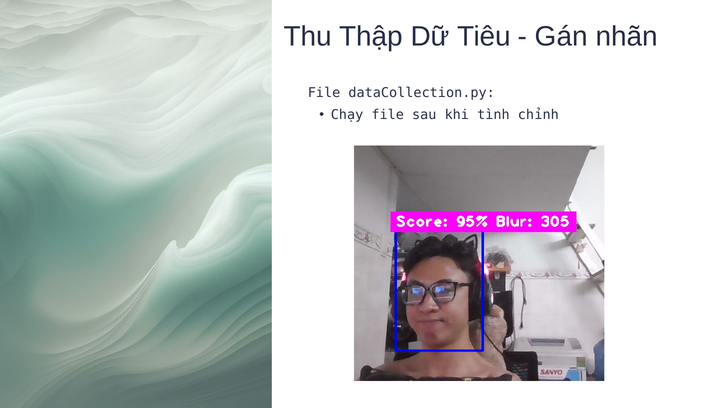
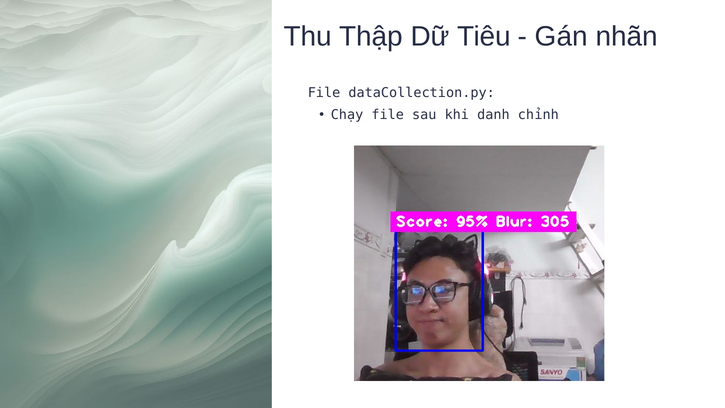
tình: tình -> danh
